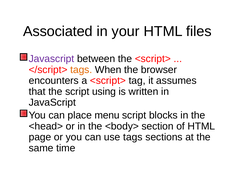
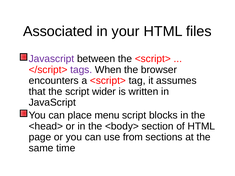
tags at (81, 70) colour: orange -> purple
using: using -> wider
use tags: tags -> from
